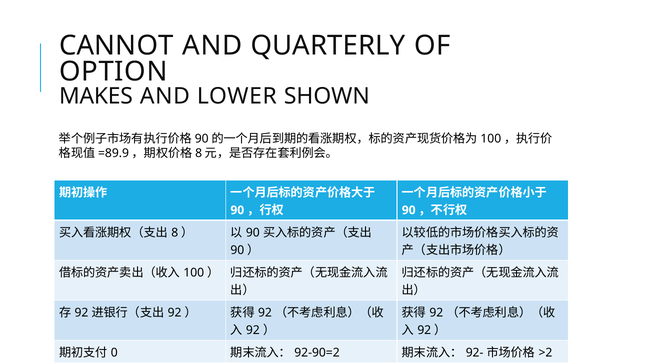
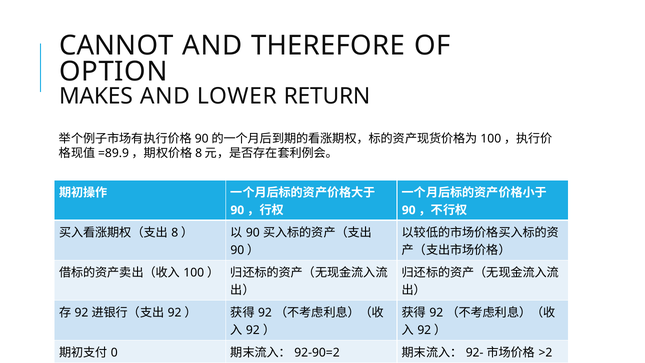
QUARTERLY: QUARTERLY -> THEREFORE
SHOWN: SHOWN -> RETURN
